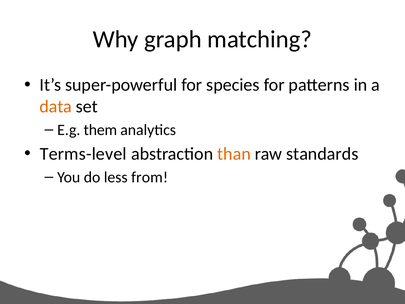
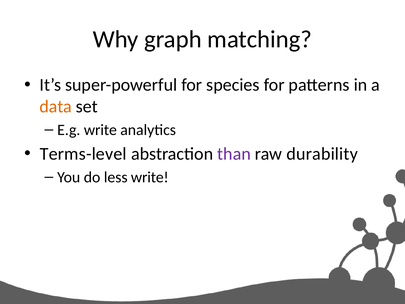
E.g them: them -> write
than colour: orange -> purple
standards: standards -> durability
less from: from -> write
